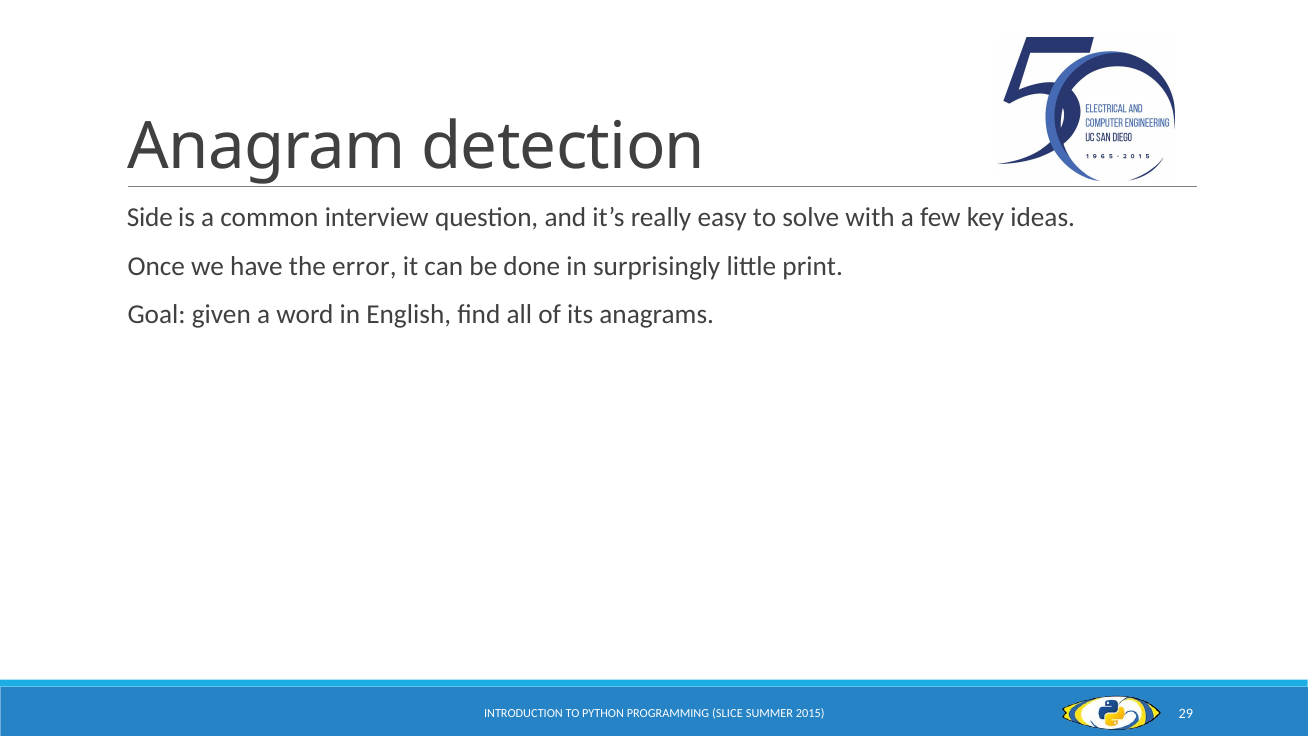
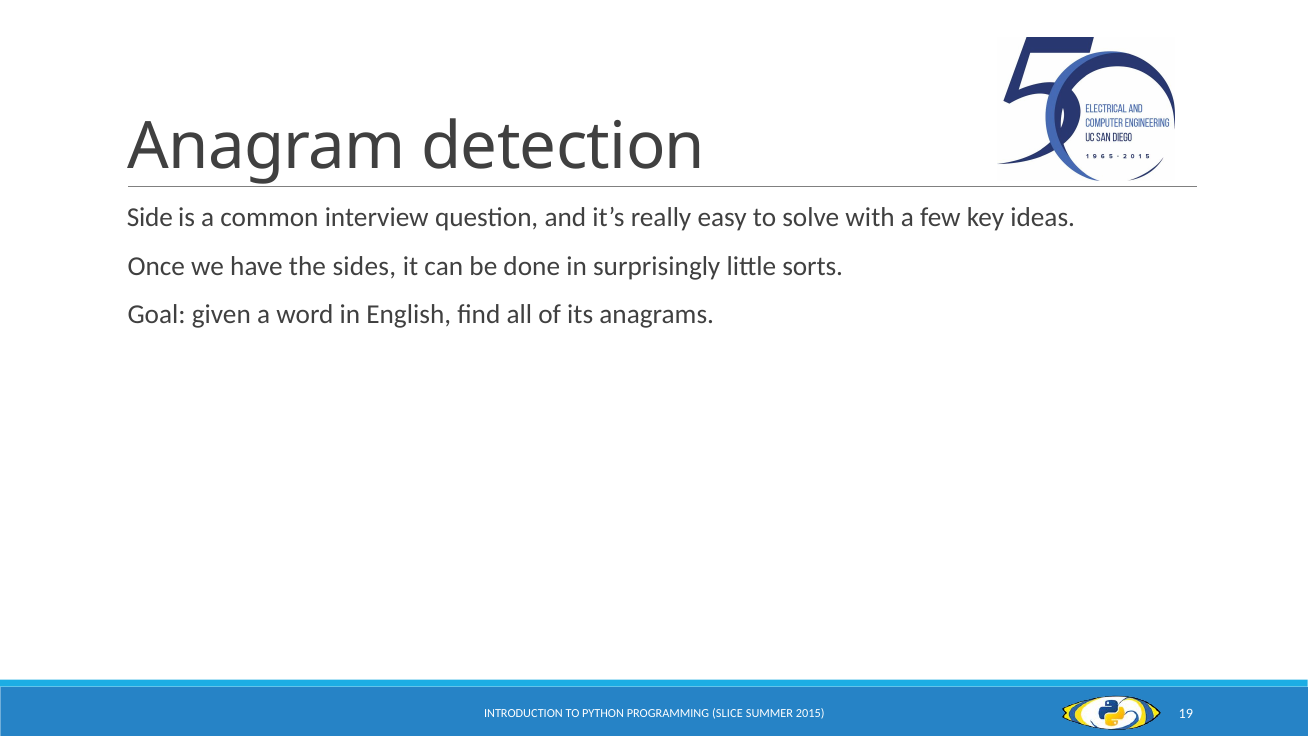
error: error -> sides
print: print -> sorts
29: 29 -> 19
